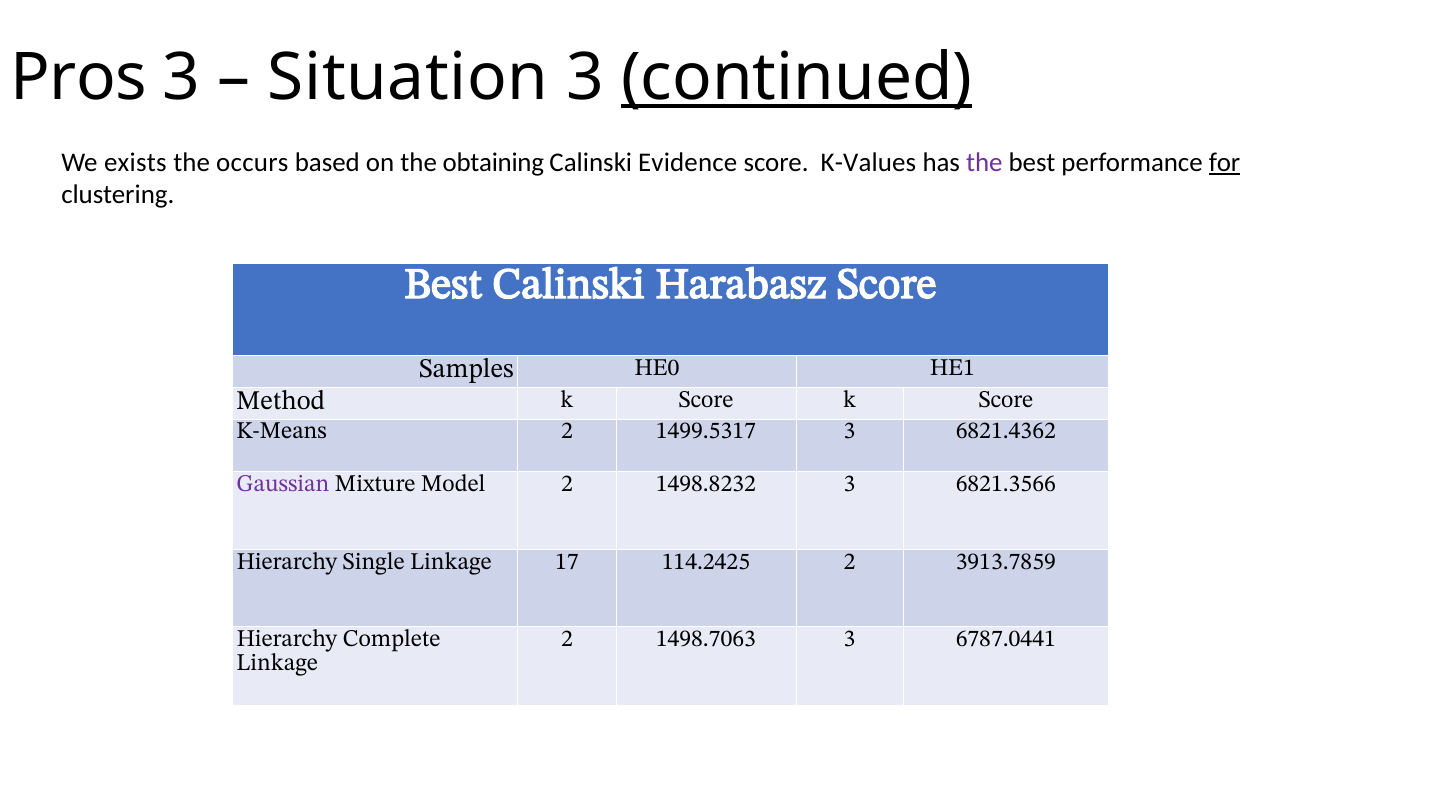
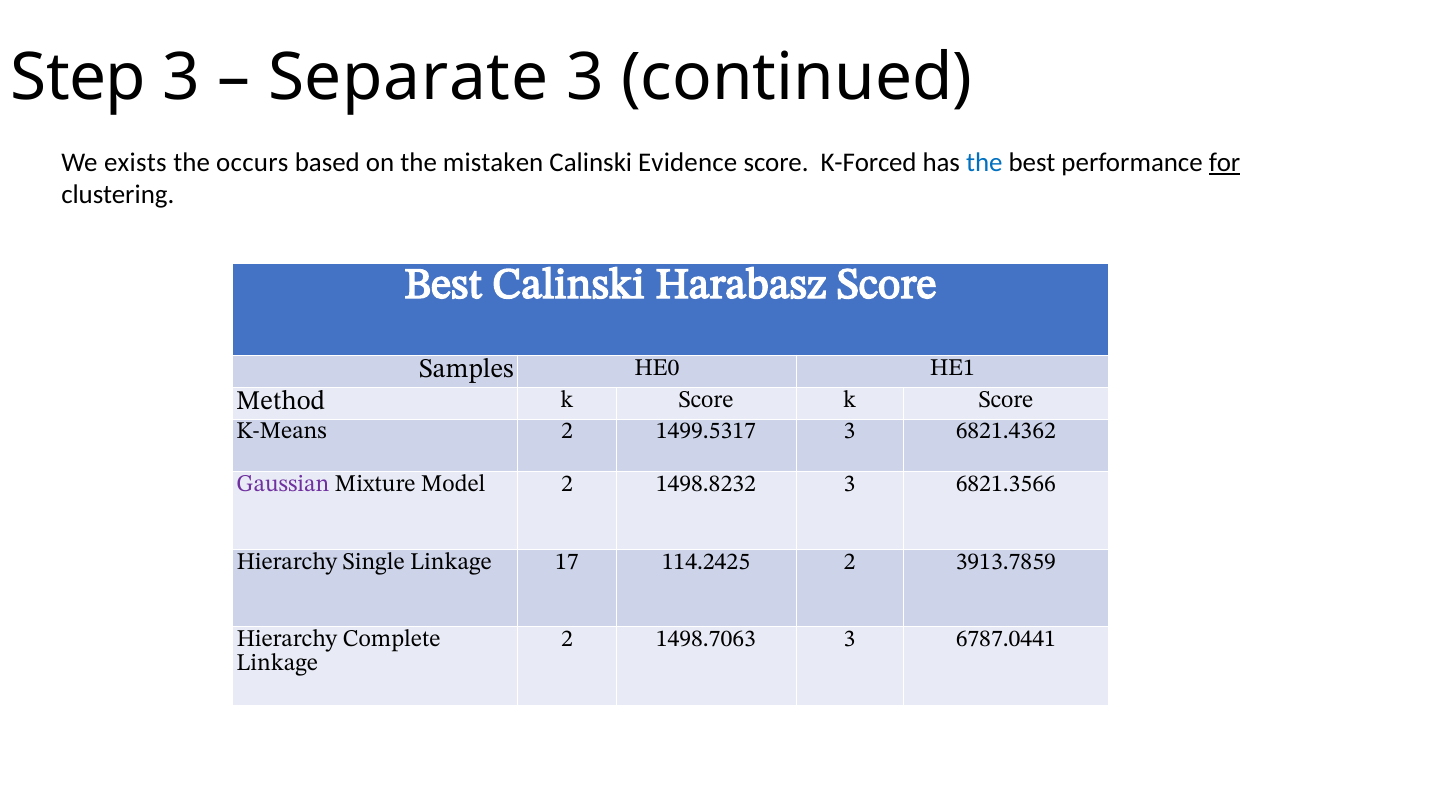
Pros: Pros -> Step
Situation: Situation -> Separate
continued underline: present -> none
obtaining: obtaining -> mistaken
K-Values: K-Values -> K-Forced
the at (984, 162) colour: purple -> blue
